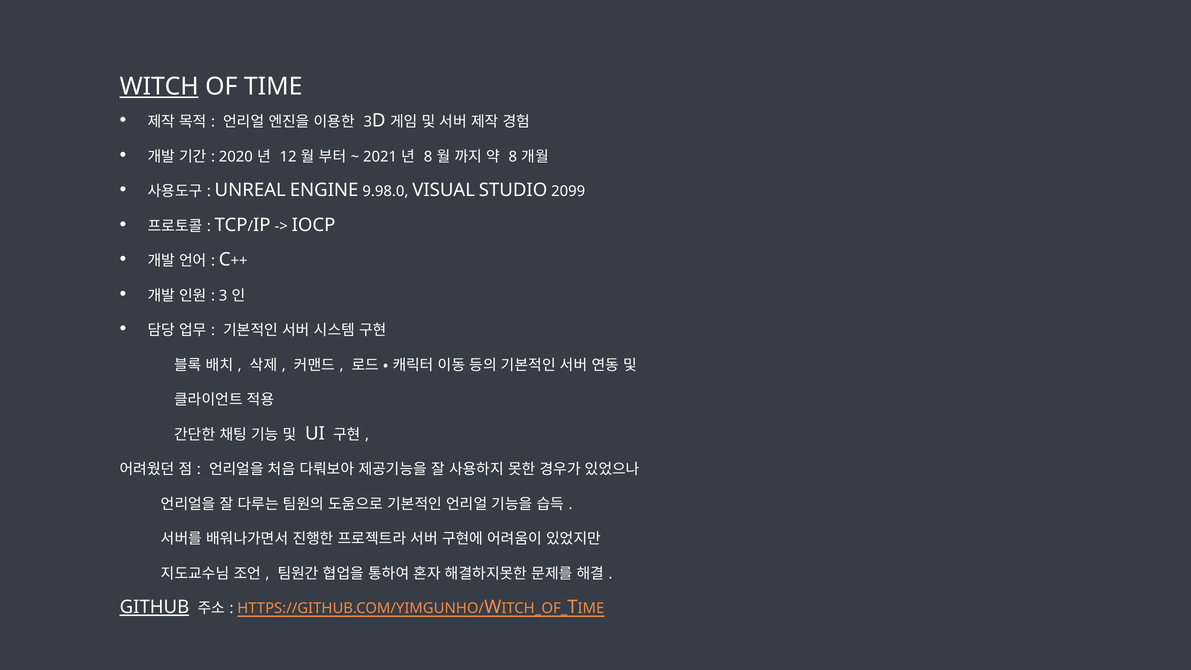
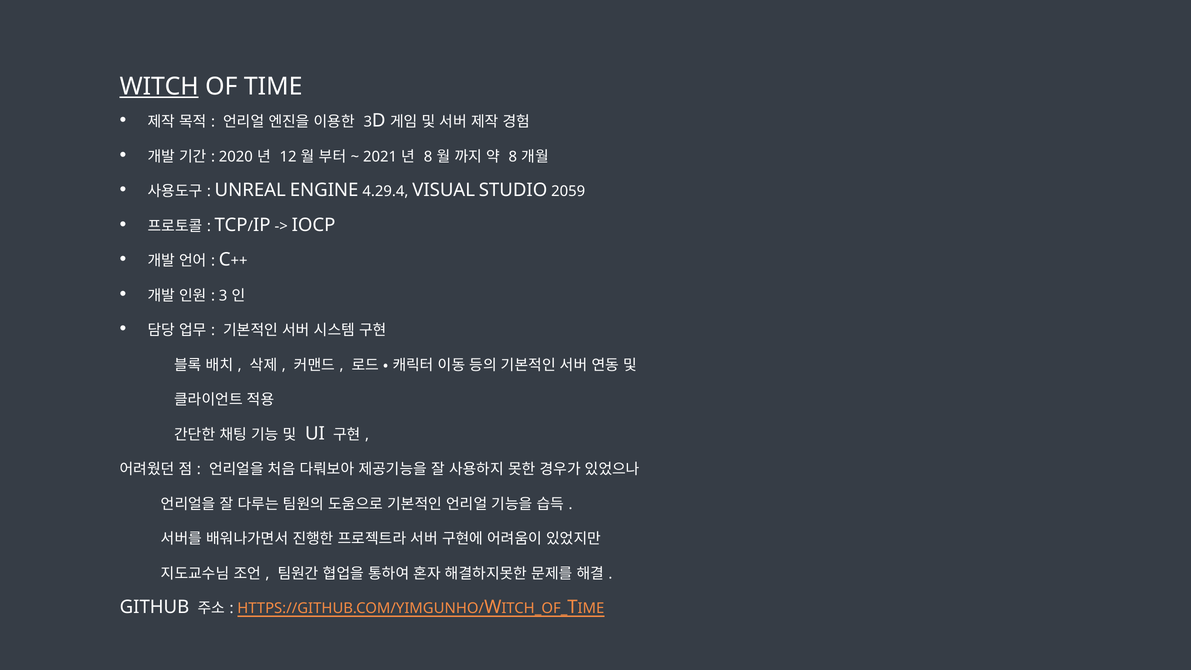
9.98.0: 9.98.0 -> 4.29.4
2099: 2099 -> 2059
GITHUB underline: present -> none
